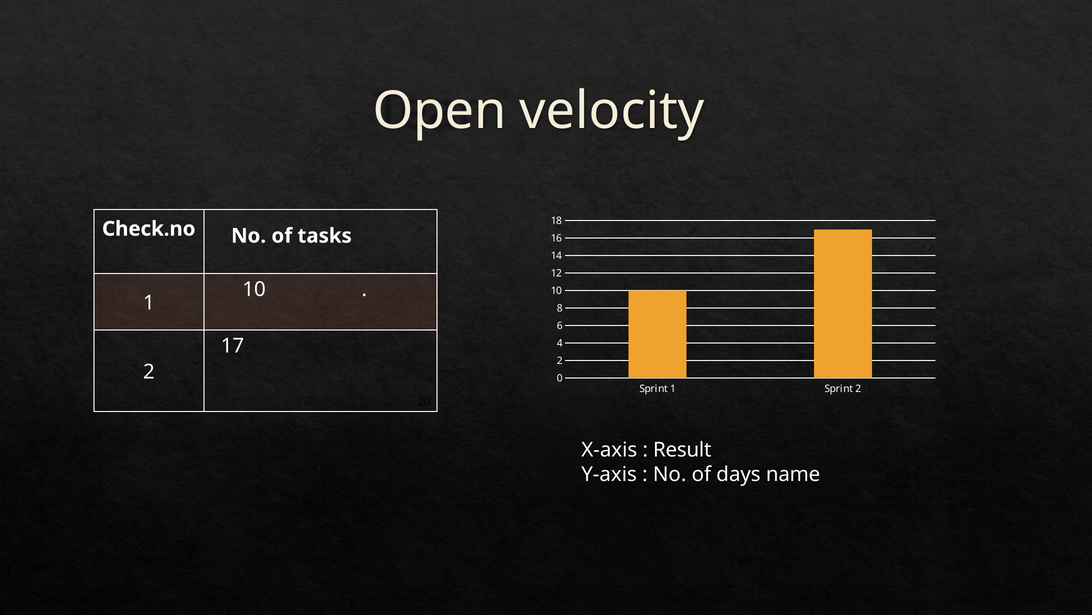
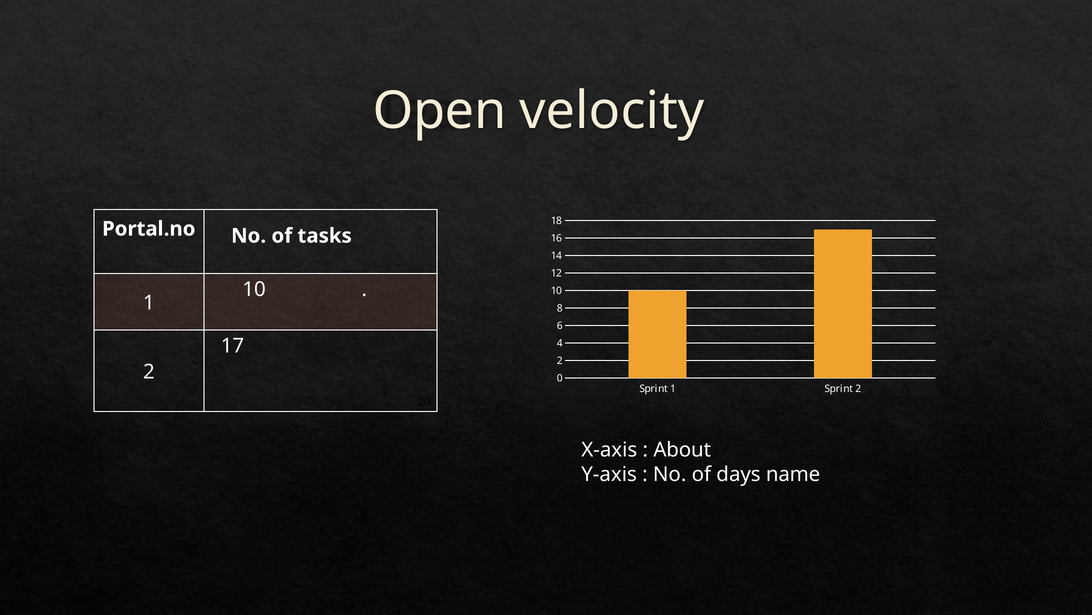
Check.no: Check.no -> Portal.no
Result: Result -> About
